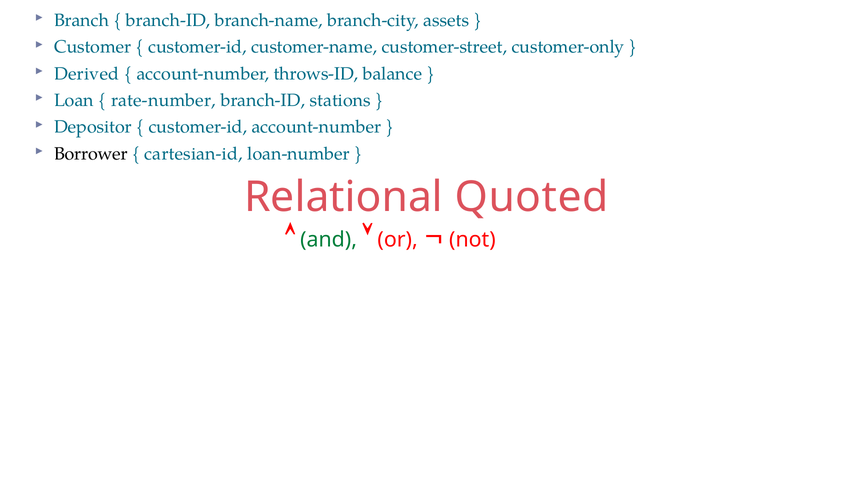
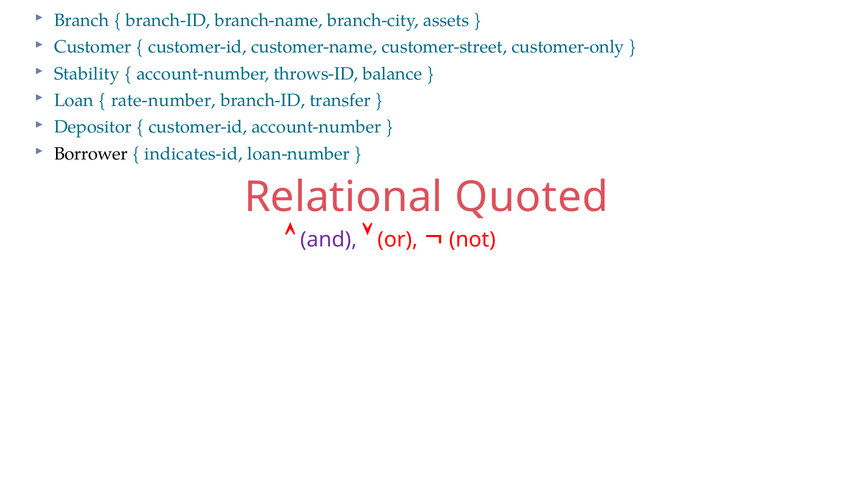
Derived: Derived -> Stability
stations: stations -> transfer
cartesian-id: cartesian-id -> indicates-id
and colour: green -> purple
